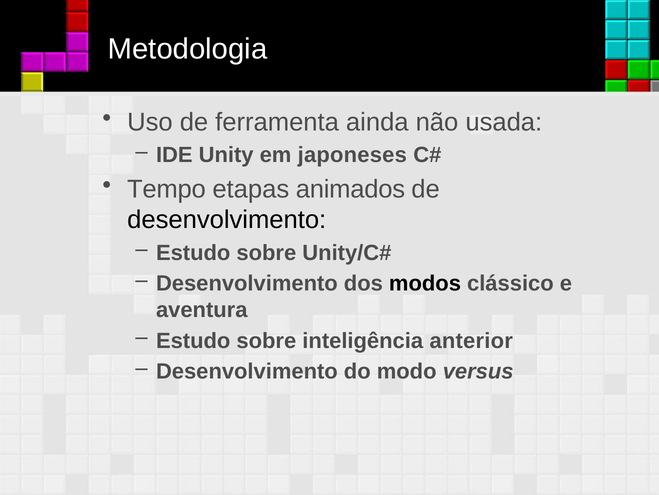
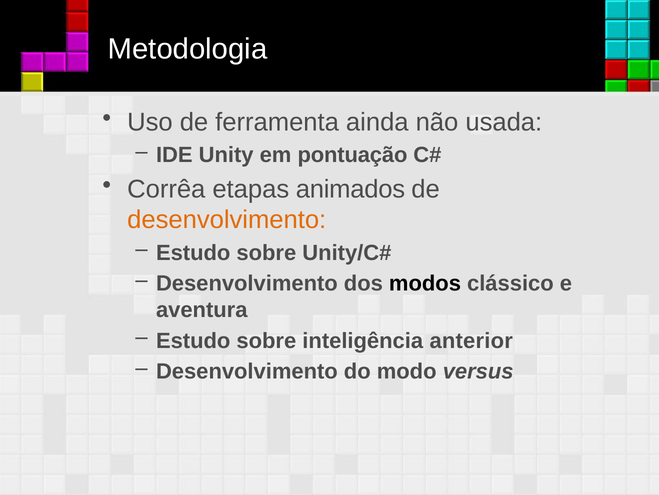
japoneses: japoneses -> pontuação
Tempo: Tempo -> Corrêa
desenvolvimento at (227, 220) colour: black -> orange
